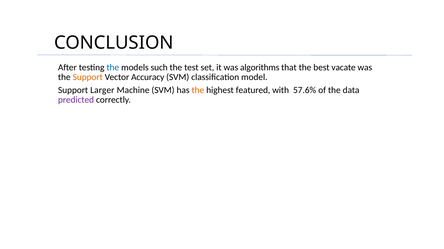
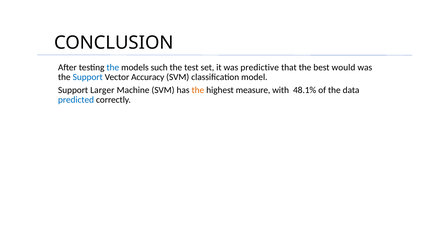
algorithms: algorithms -> predictive
vacate: vacate -> would
Support at (88, 77) colour: orange -> blue
featured: featured -> measure
57.6%: 57.6% -> 48.1%
predicted colour: purple -> blue
